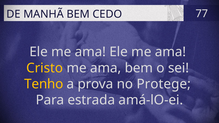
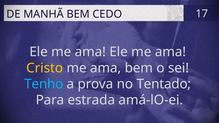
77: 77 -> 17
Tenho colour: yellow -> light blue
Protege: Protege -> Tentado
